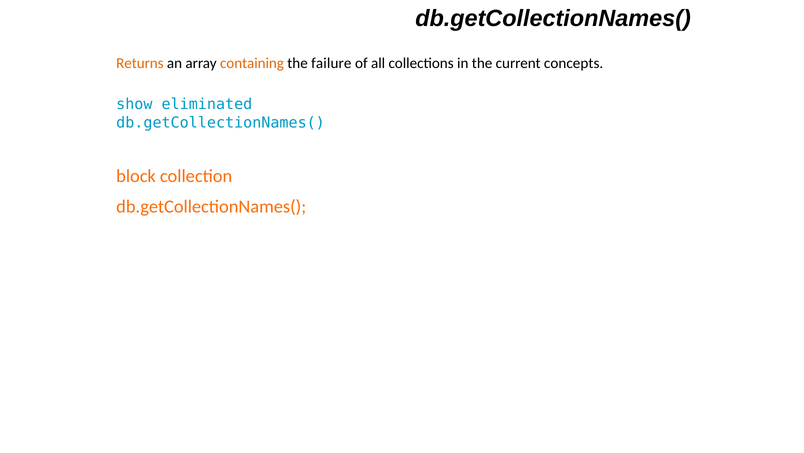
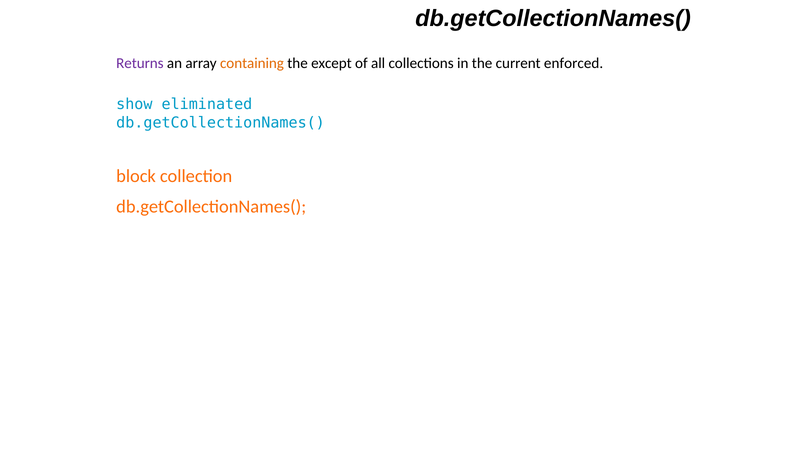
Returns colour: orange -> purple
failure: failure -> except
concepts: concepts -> enforced
